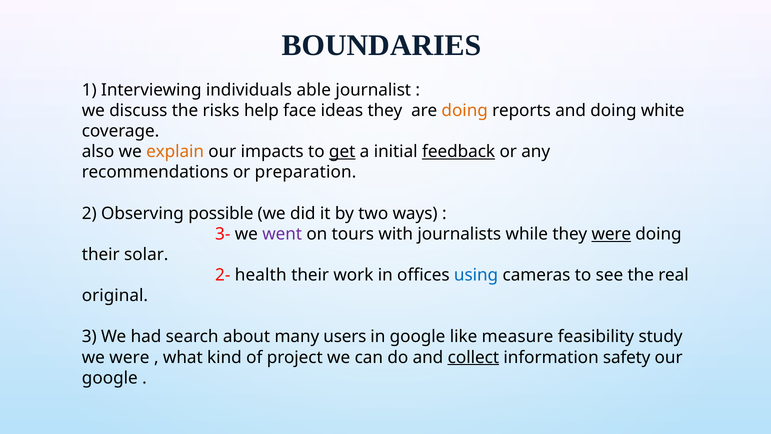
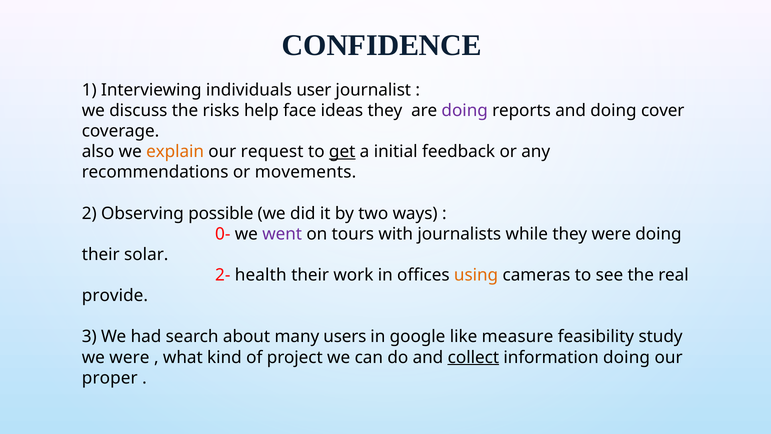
BOUNDARIES: BOUNDARIES -> CONFIDENCE
able: able -> user
doing at (465, 111) colour: orange -> purple
white: white -> cover
impacts: impacts -> request
feedback underline: present -> none
preparation: preparation -> movements
3-: 3- -> 0-
were at (611, 234) underline: present -> none
using colour: blue -> orange
original: original -> provide
information safety: safety -> doing
google at (110, 378): google -> proper
